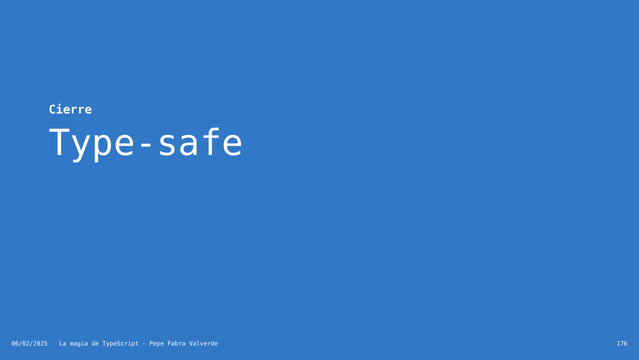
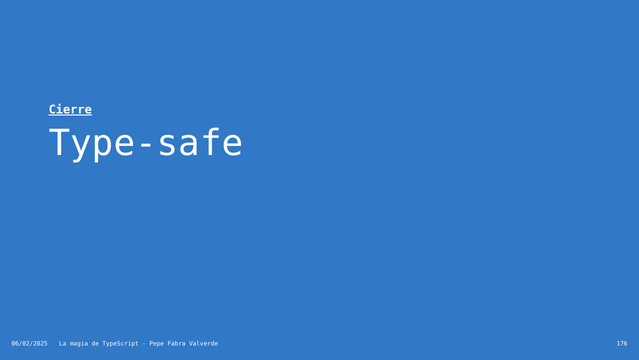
Cierre underline: none -> present
